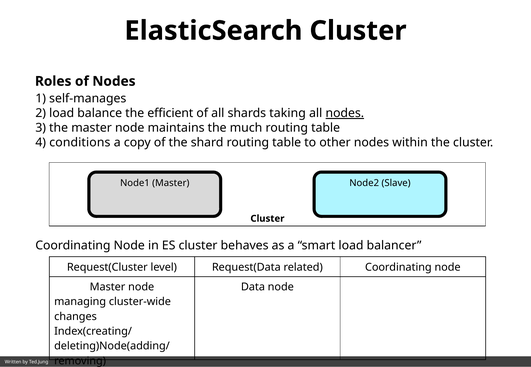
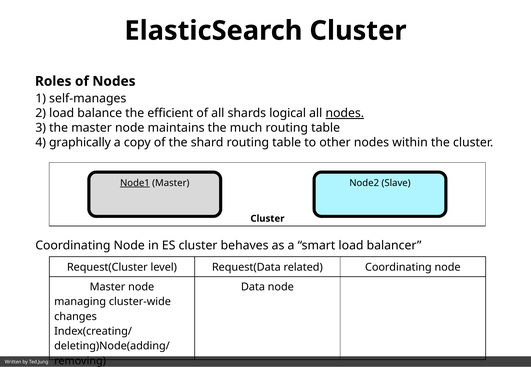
taking: taking -> logical
conditions: conditions -> graphically
Node1 underline: none -> present
